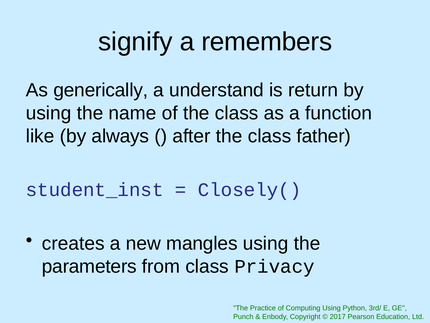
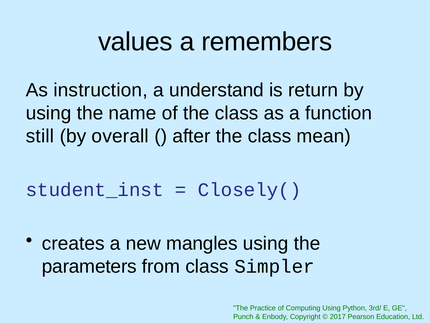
signify: signify -> values
generically: generically -> instruction
like: like -> still
always: always -> overall
father: father -> mean
Privacy: Privacy -> Simpler
